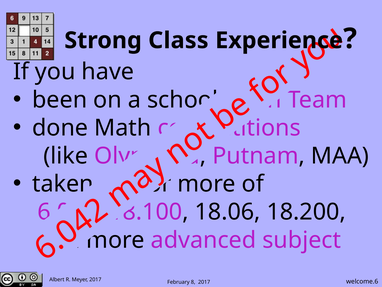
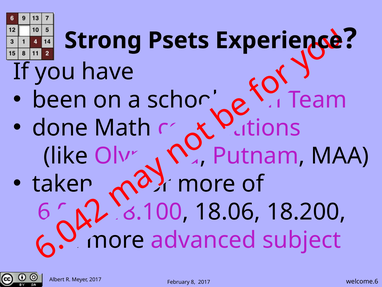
Class: Class -> Psets
